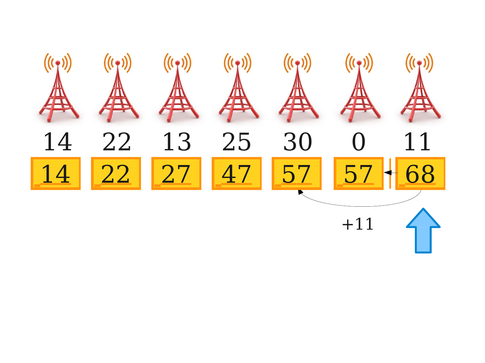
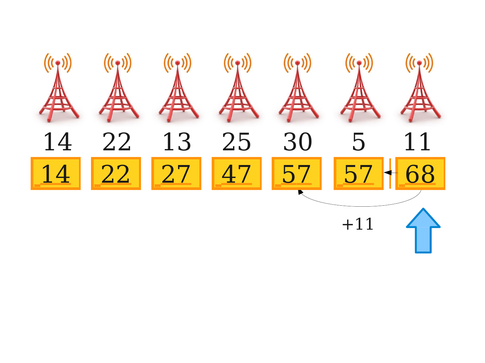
0: 0 -> 5
